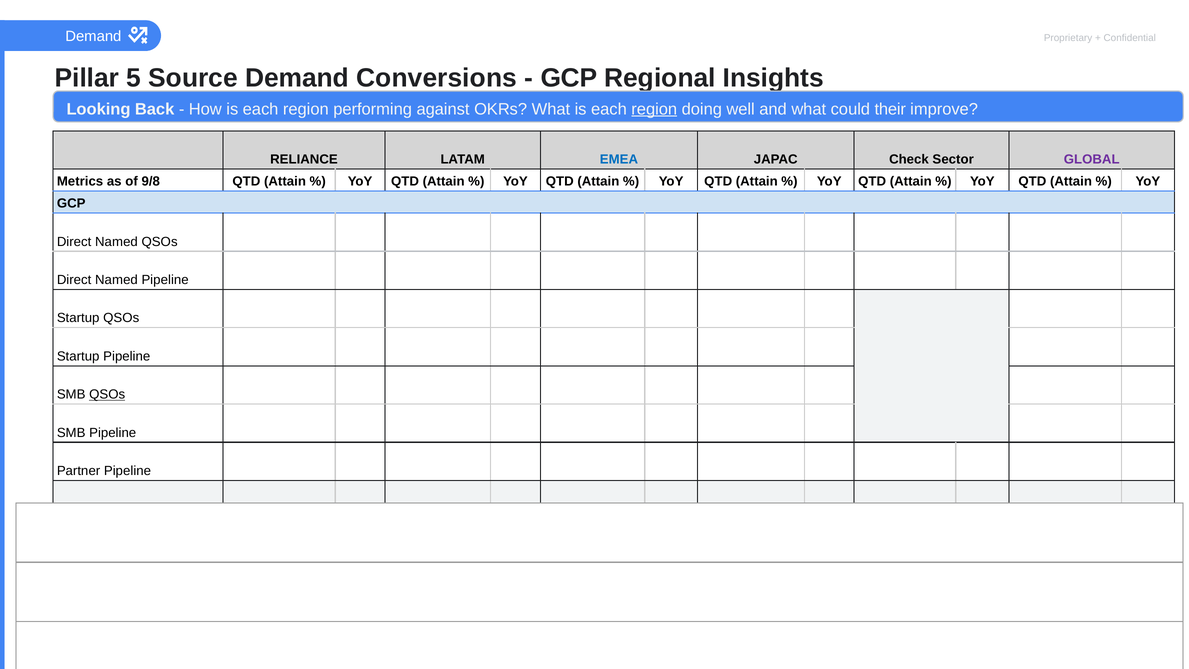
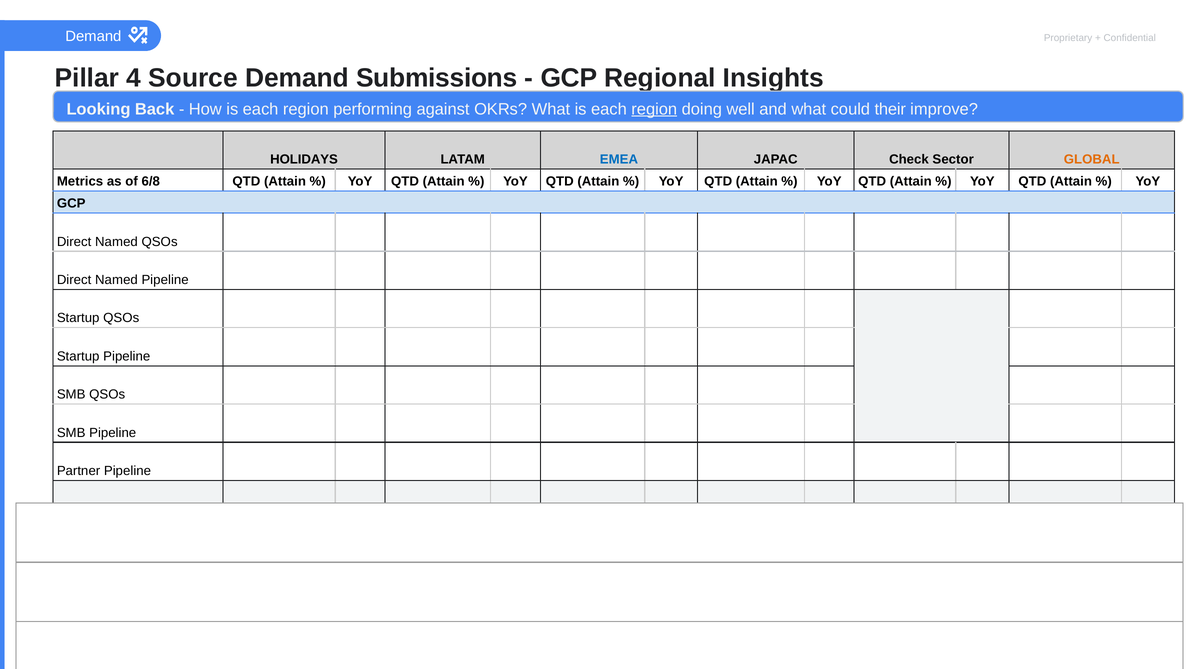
5: 5 -> 4
Conversions: Conversions -> Submissions
RELIANCE: RELIANCE -> HOLIDAYS
GLOBAL colour: purple -> orange
9/8: 9/8 -> 6/8
QSOs at (107, 394) underline: present -> none
